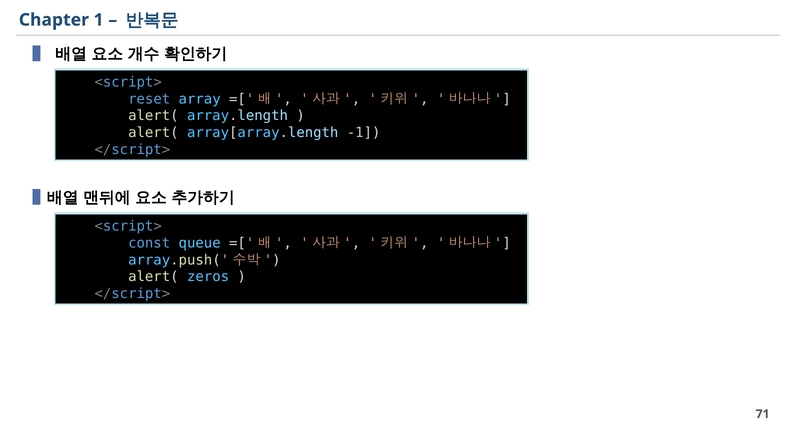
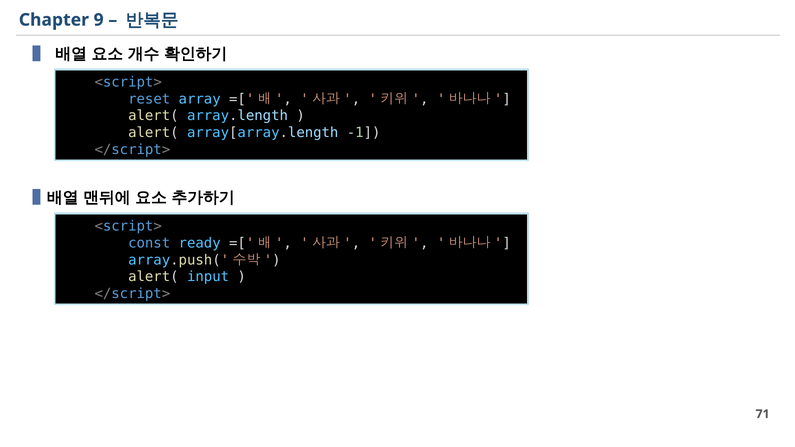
1: 1 -> 9
queue: queue -> ready
zeros: zeros -> input
